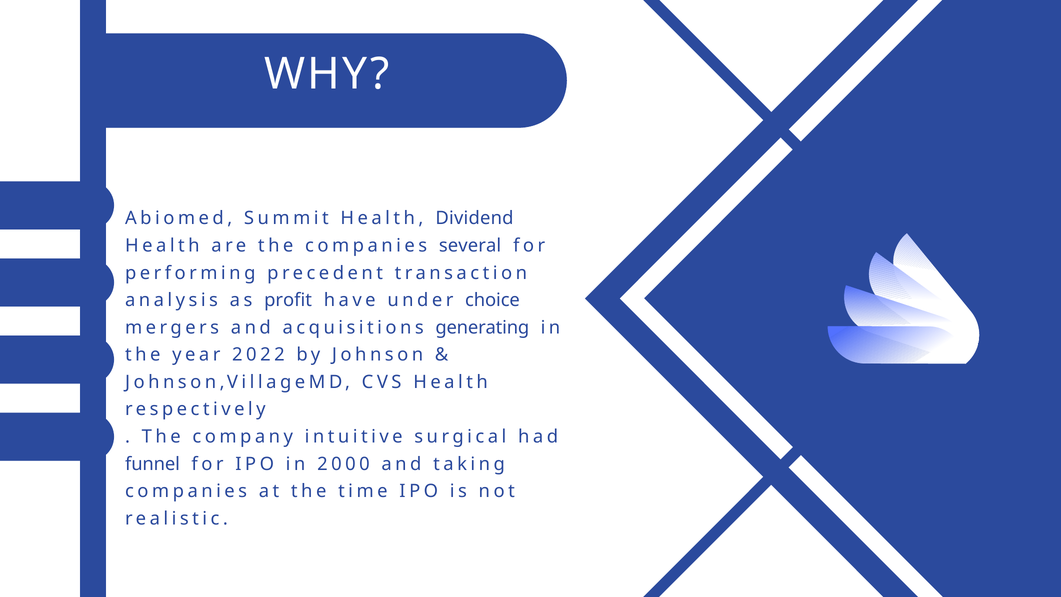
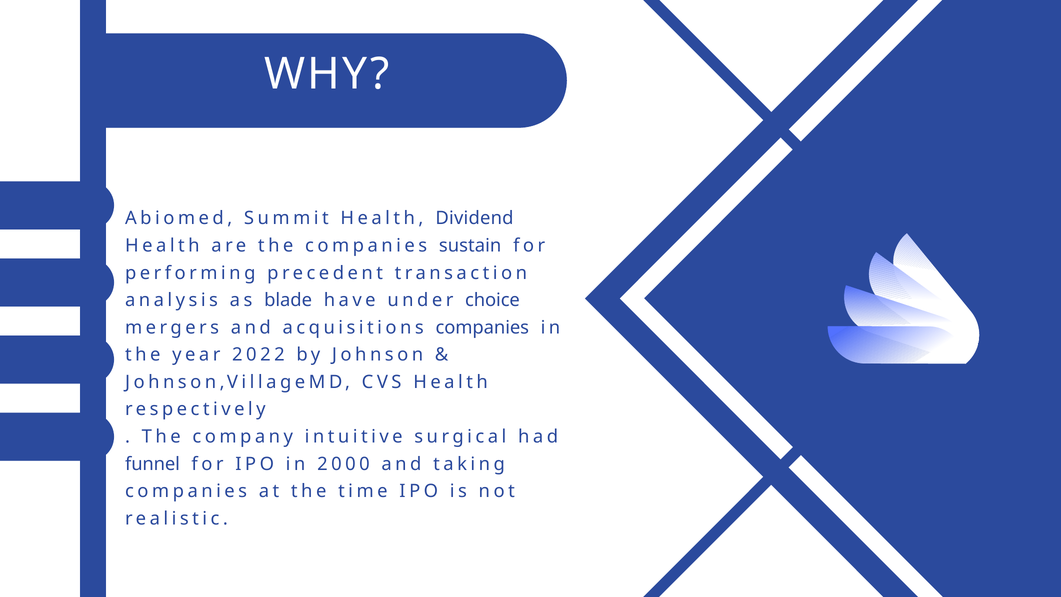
several: several -> sustain
profit: profit -> blade
acquisitions generating: generating -> companies
